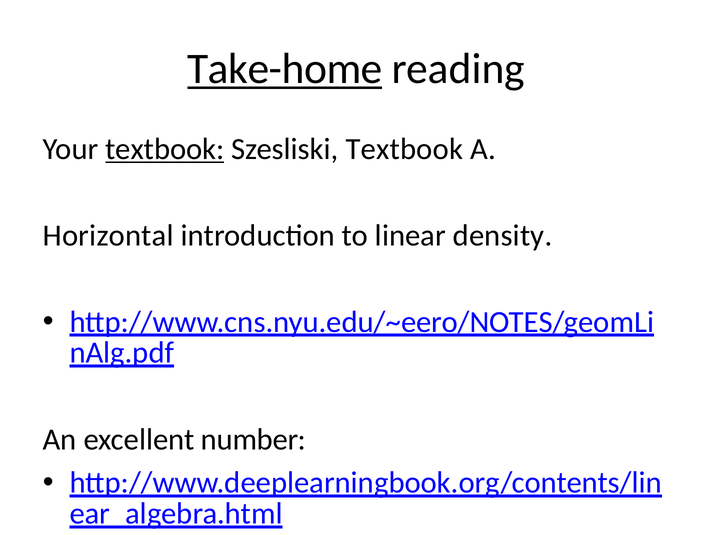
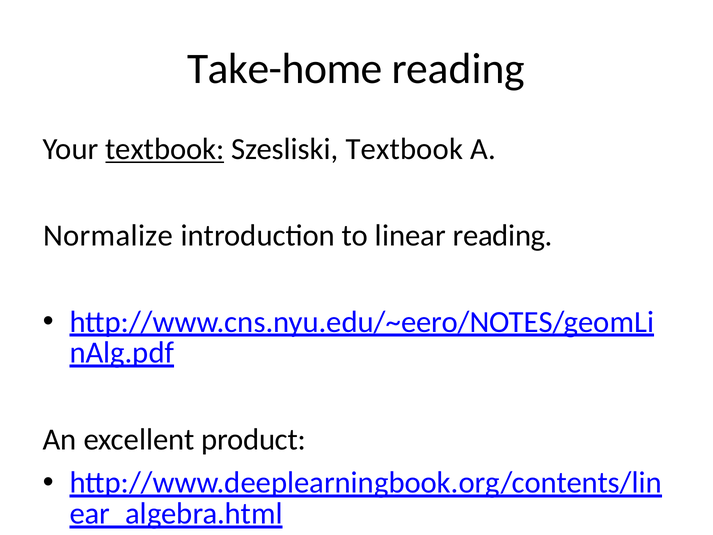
Take-home underline: present -> none
Horizontal: Horizontal -> Normalize
linear density: density -> reading
number: number -> product
